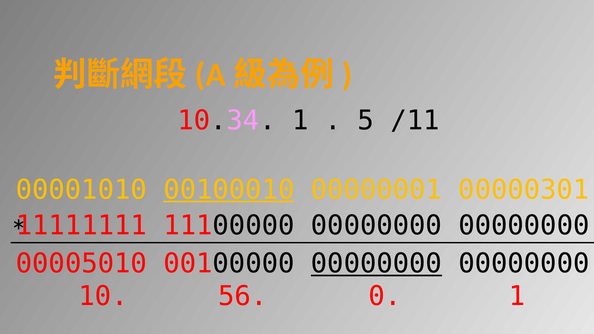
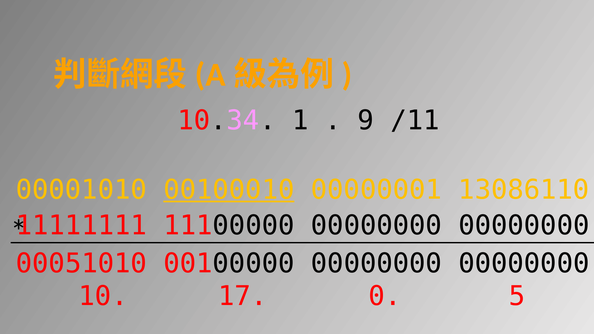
5: 5 -> 9
00000301: 00000301 -> 13086110
00005010: 00005010 -> 00051010
00000000 at (376, 264) underline: present -> none
56: 56 -> 17
0 1: 1 -> 5
